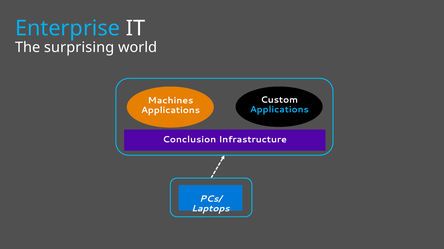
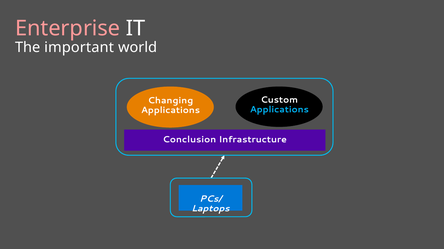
Enterprise colour: light blue -> pink
surprising: surprising -> important
Machines: Machines -> Changing
